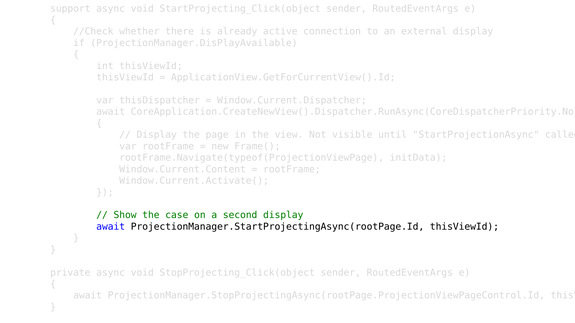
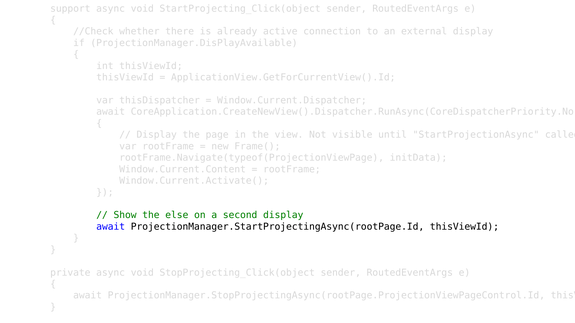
case: case -> else
